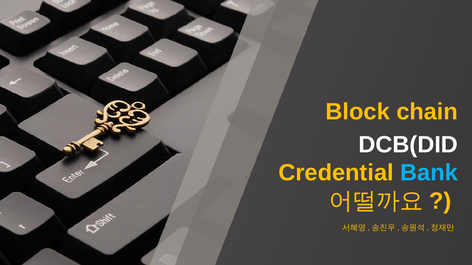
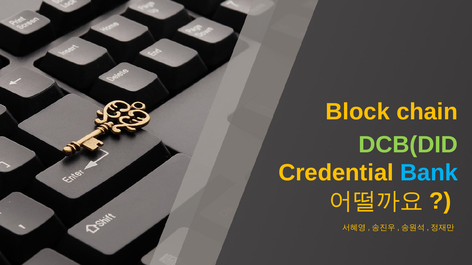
DCB(DID colour: white -> light green
